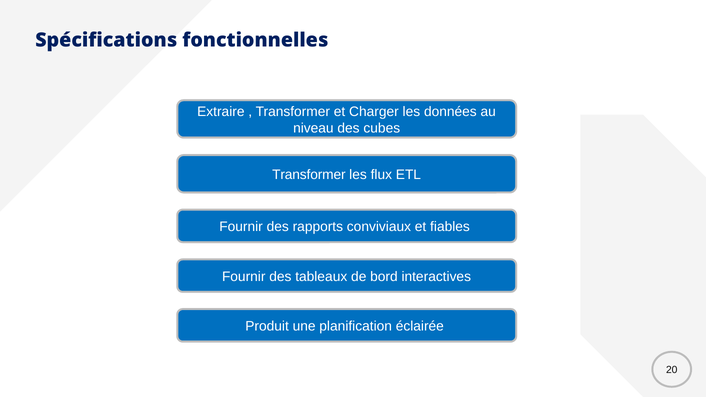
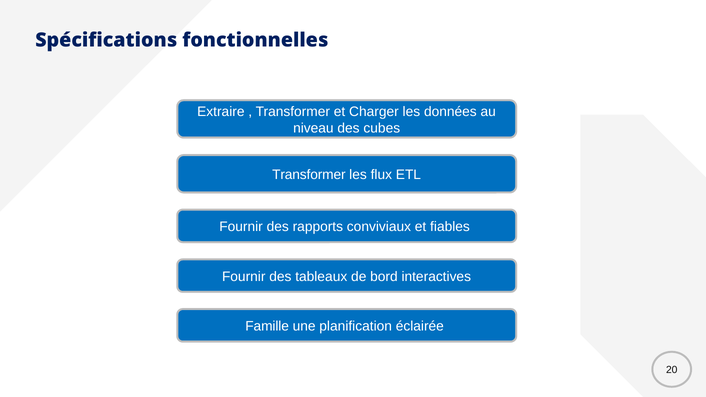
Produit: Produit -> Famille
